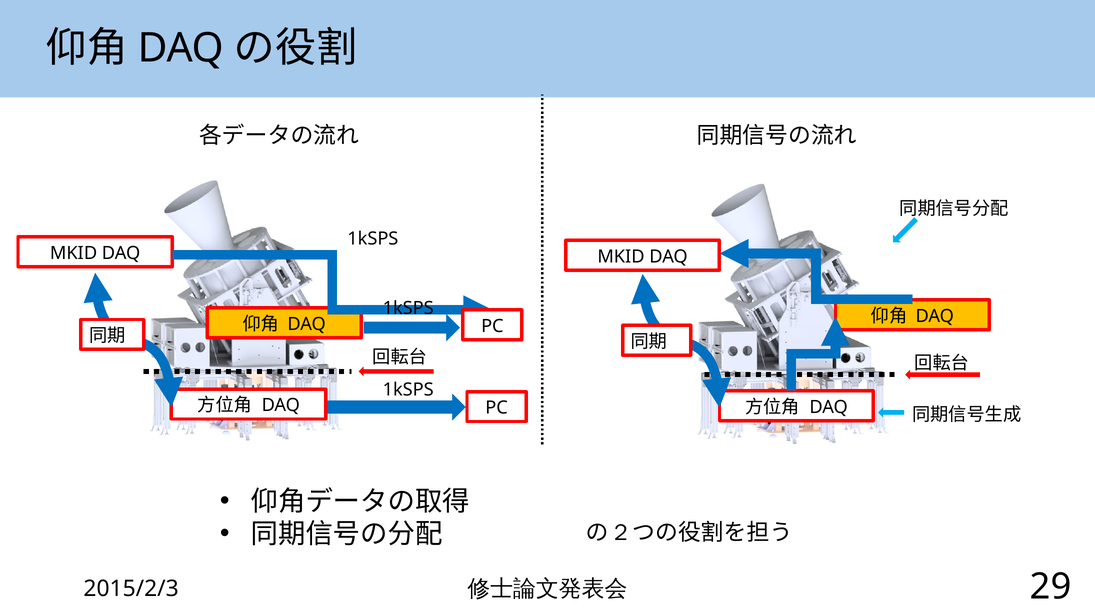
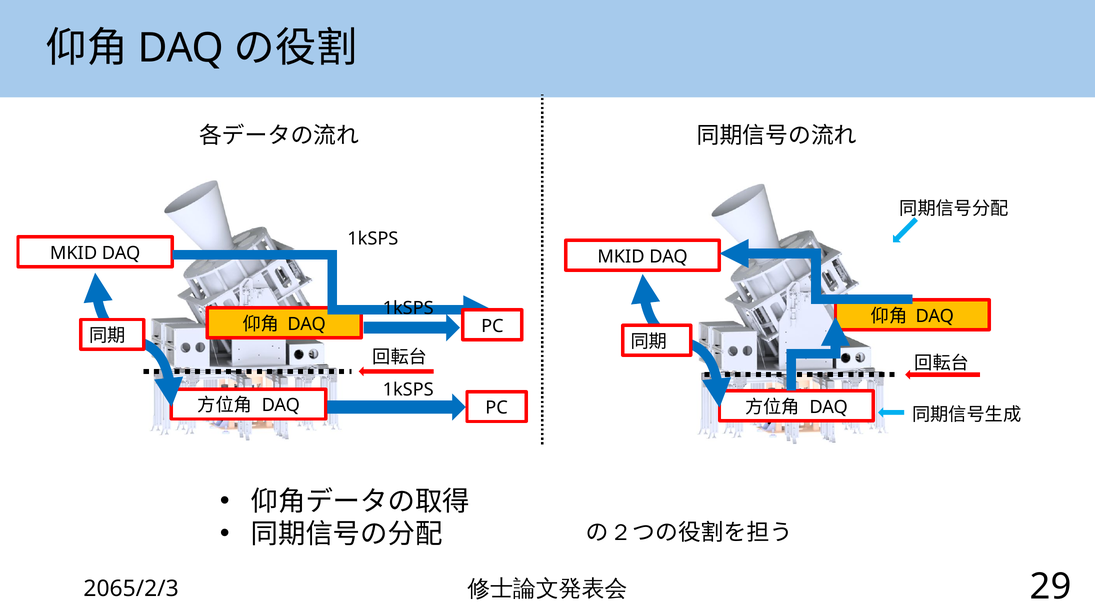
2015/2/3: 2015/2/3 -> 2065/2/3
